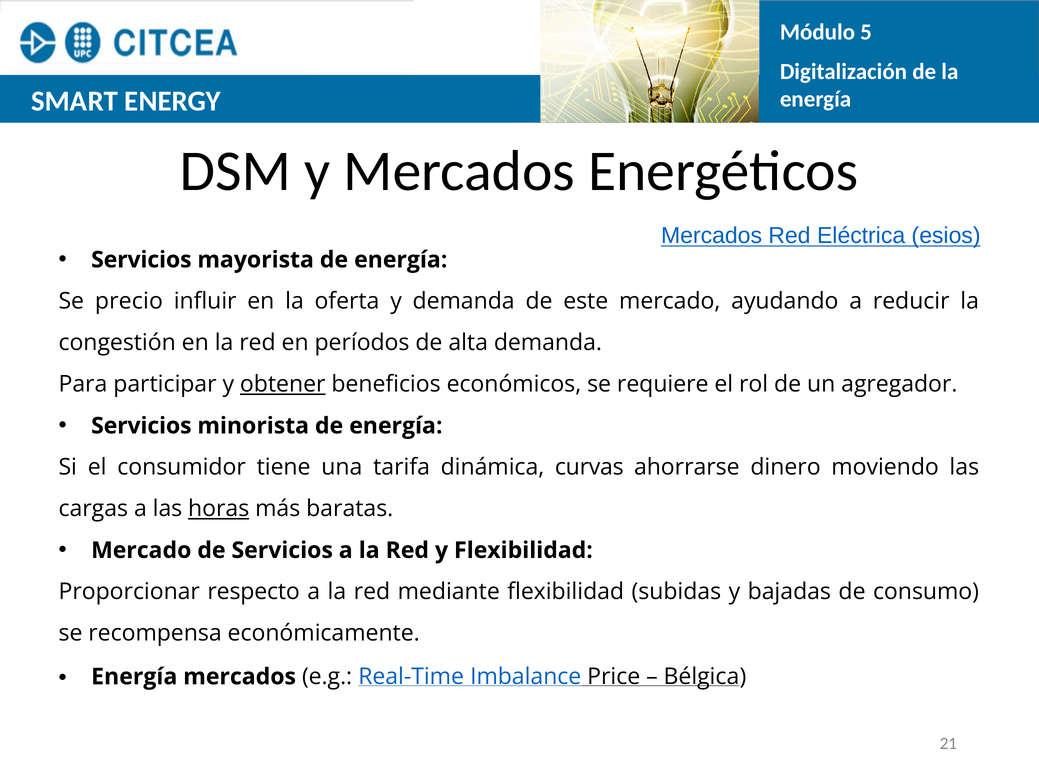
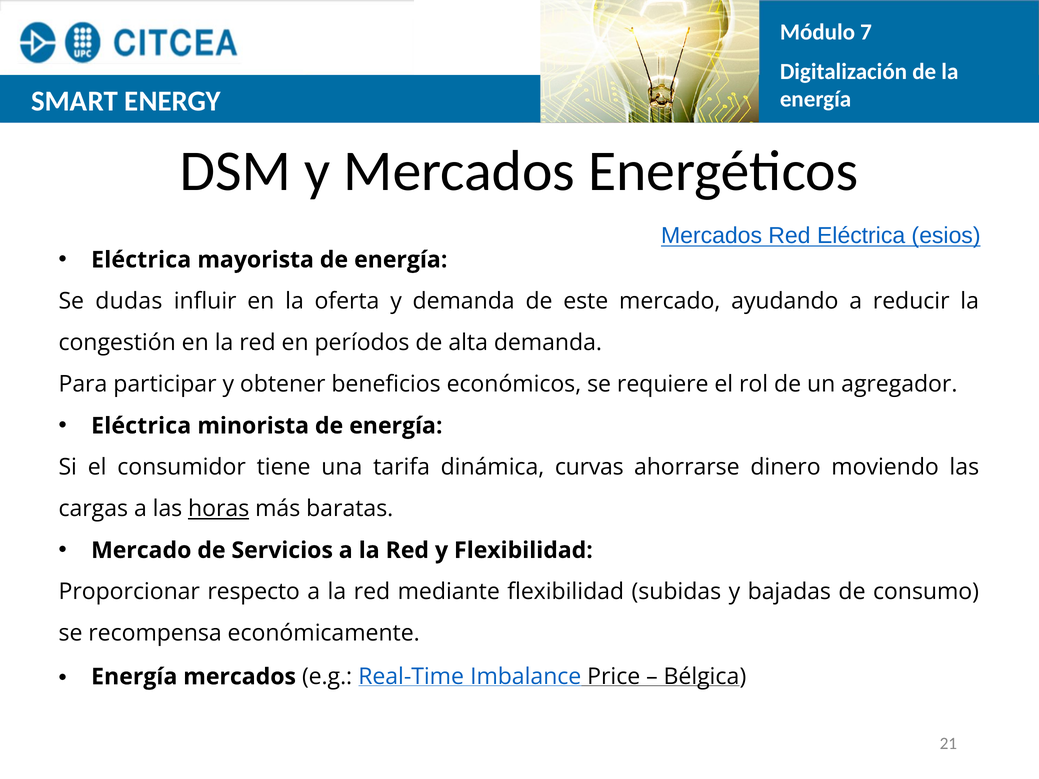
5: 5 -> 7
Servicios at (141, 260): Servicios -> Eléctrica
precio: precio -> dudas
obtener underline: present -> none
Servicios at (141, 426): Servicios -> Eléctrica
